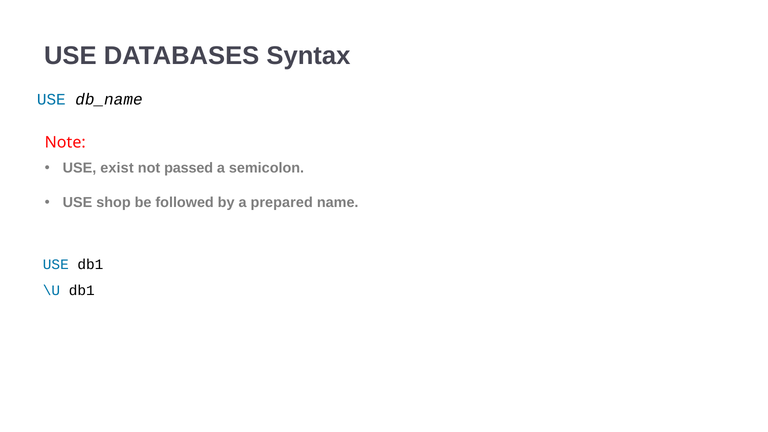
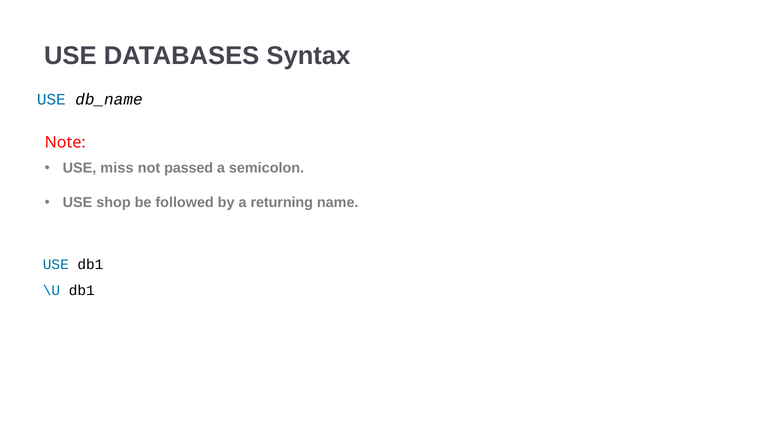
exist: exist -> miss
prepared: prepared -> returning
